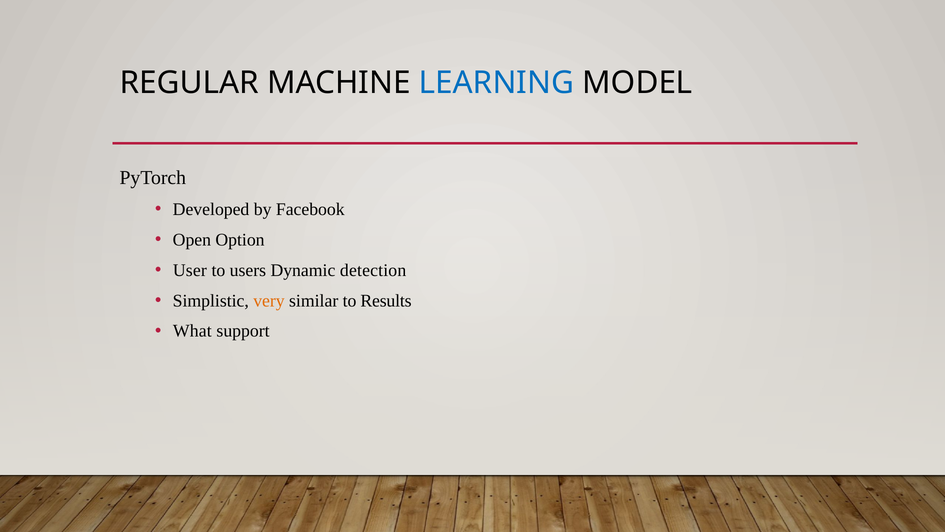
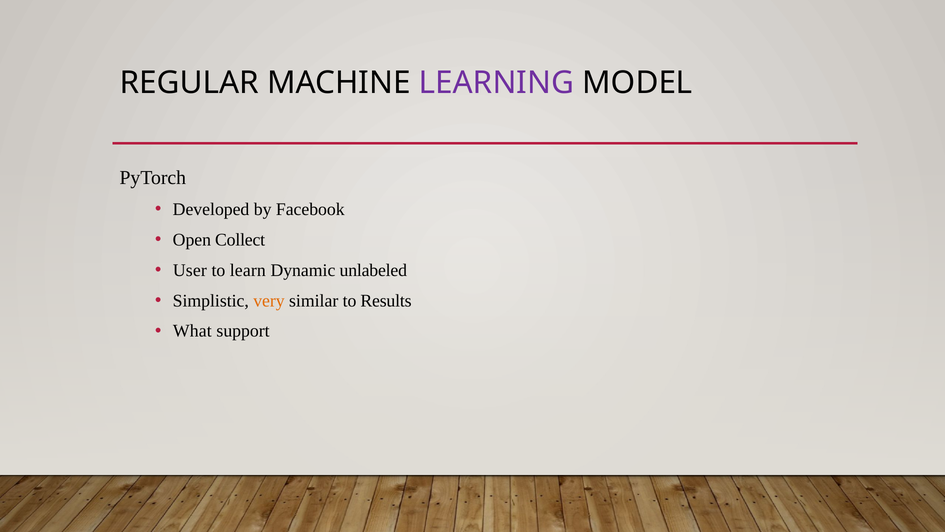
LEARNING colour: blue -> purple
Option: Option -> Collect
users: users -> learn
detection: detection -> unlabeled
